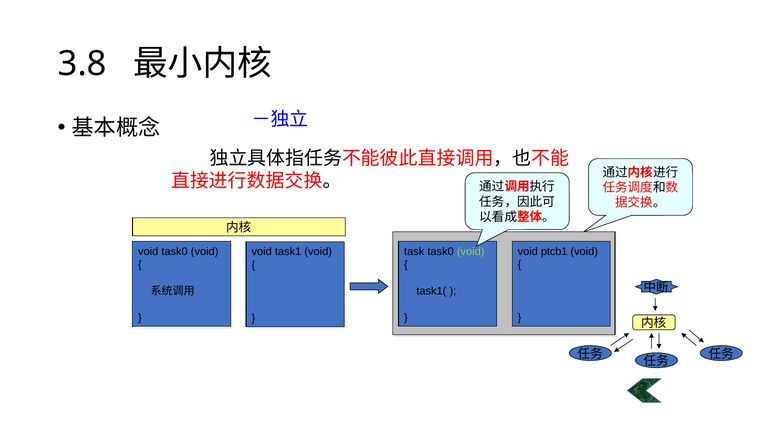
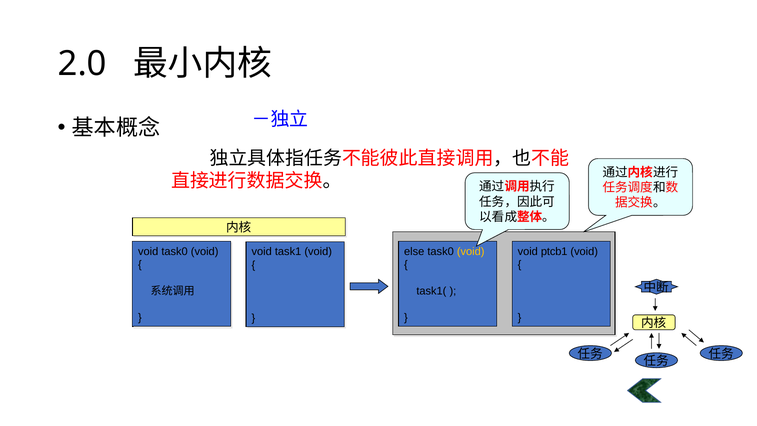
3.8: 3.8 -> 2.0
task: task -> else
void at (471, 251) colour: light green -> yellow
